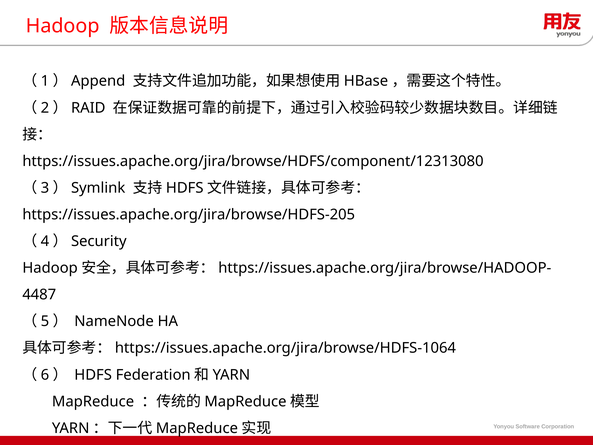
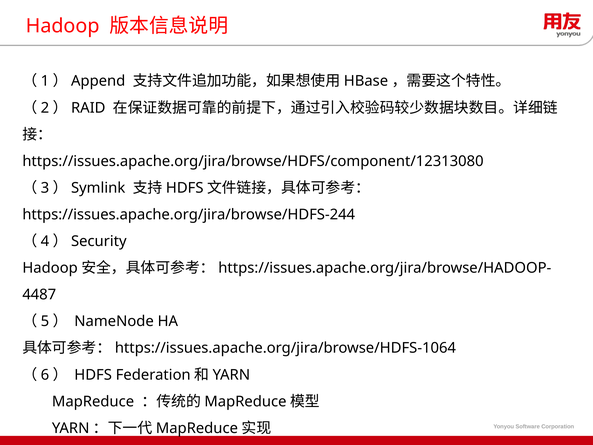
https://issues.apache.org/jira/browse/HDFS-205: https://issues.apache.org/jira/browse/HDFS-205 -> https://issues.apache.org/jira/browse/HDFS-244
